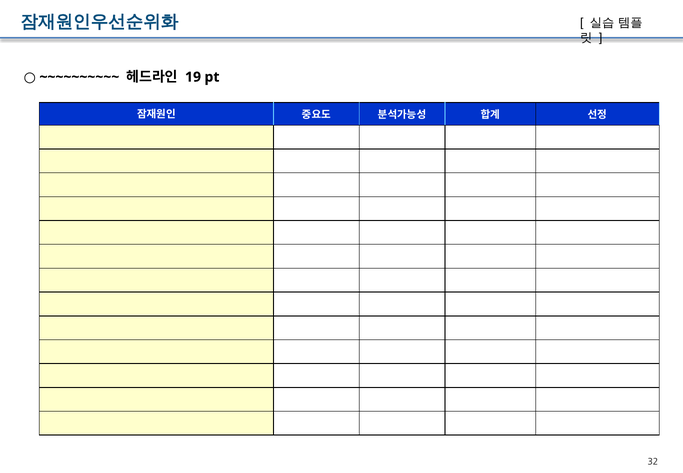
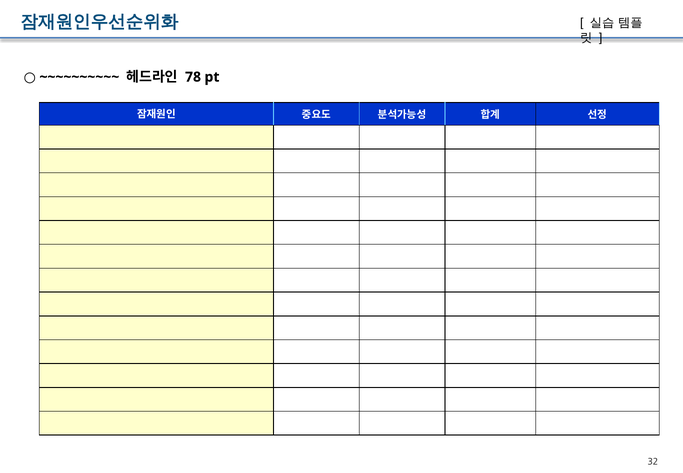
19: 19 -> 78
